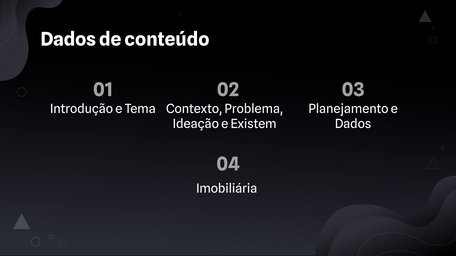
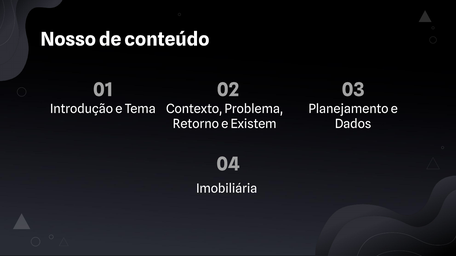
Dados at (68, 39): Dados -> Nosso
Ideação: Ideação -> Retorno
